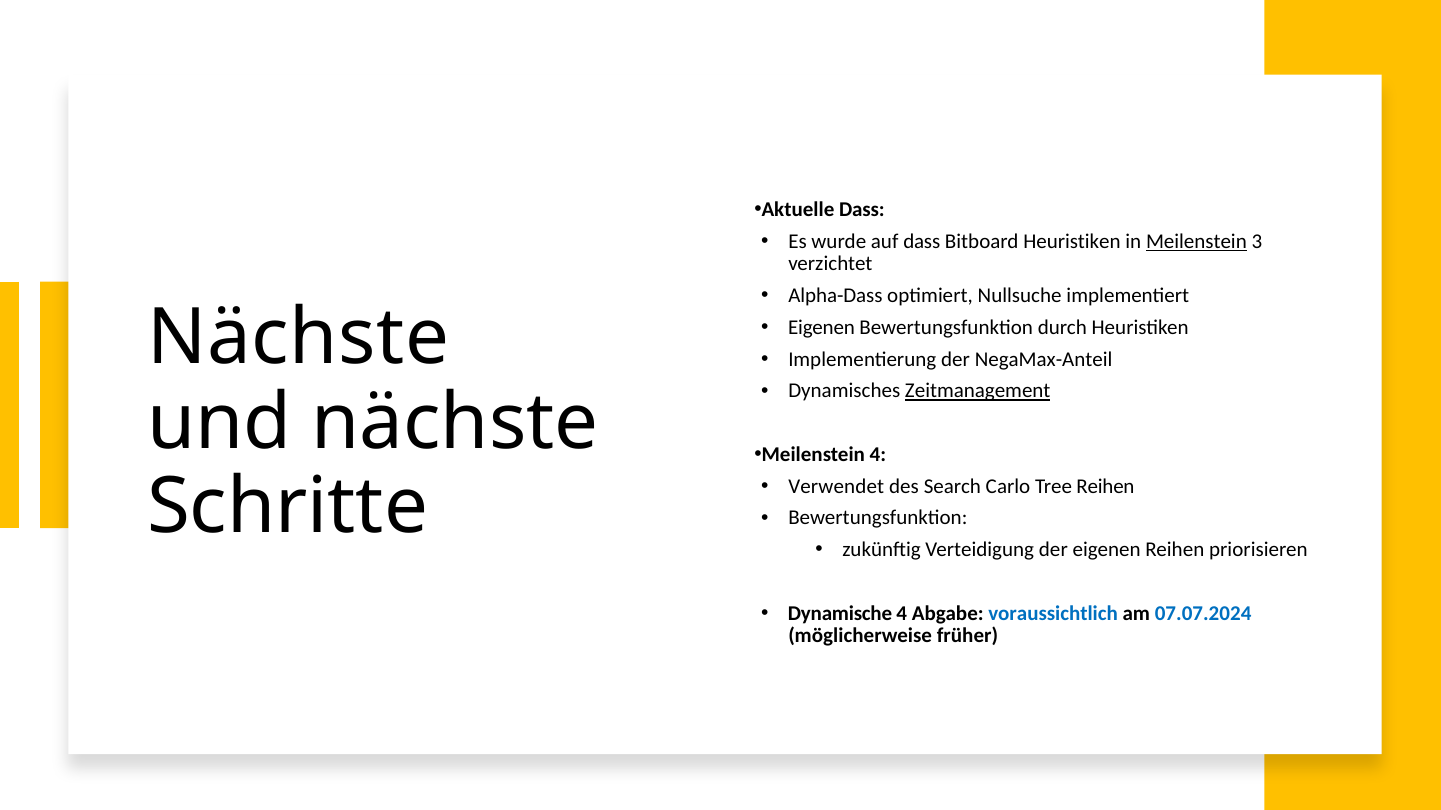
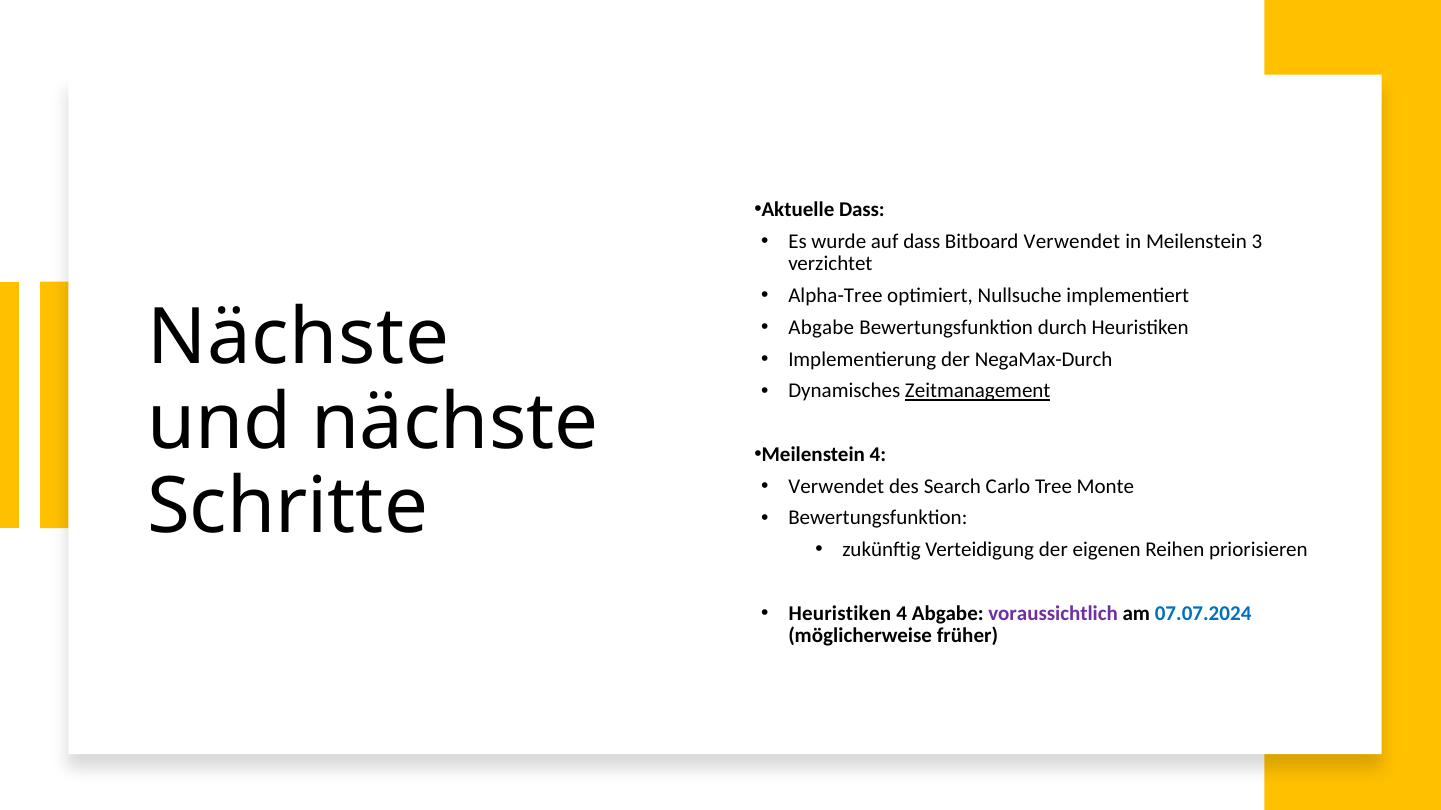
Bitboard Heuristiken: Heuristiken -> Verwendet
Meilenstein at (1196, 241) underline: present -> none
Alpha-Dass: Alpha-Dass -> Alpha-Tree
Eigenen at (821, 328): Eigenen -> Abgabe
NegaMax-Anteil: NegaMax-Anteil -> NegaMax-Durch
Tree Reihen: Reihen -> Monte
Dynamische at (840, 614): Dynamische -> Heuristiken
voraussichtlich colour: blue -> purple
